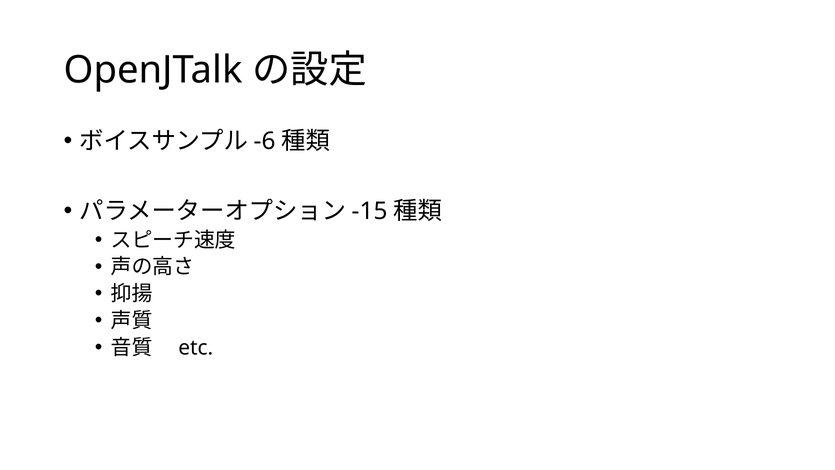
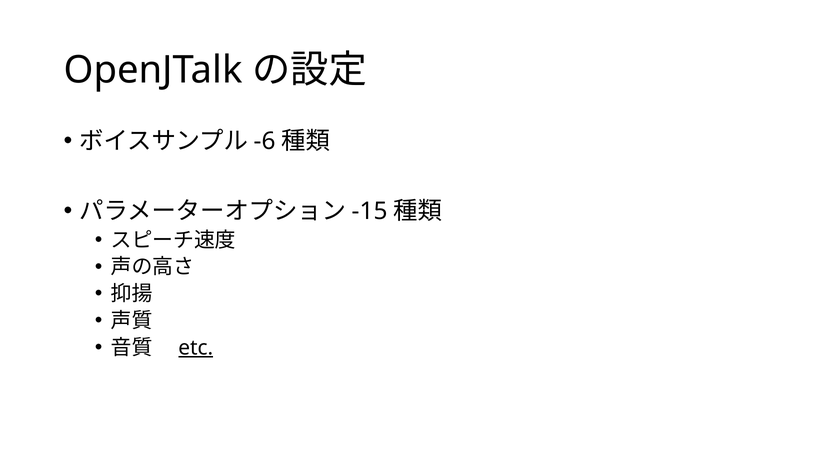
etc underline: none -> present
